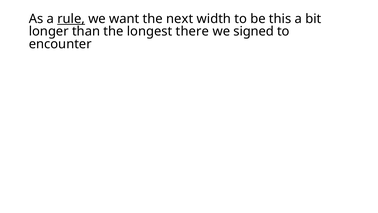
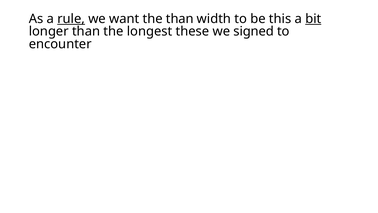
the next: next -> than
bit underline: none -> present
there: there -> these
